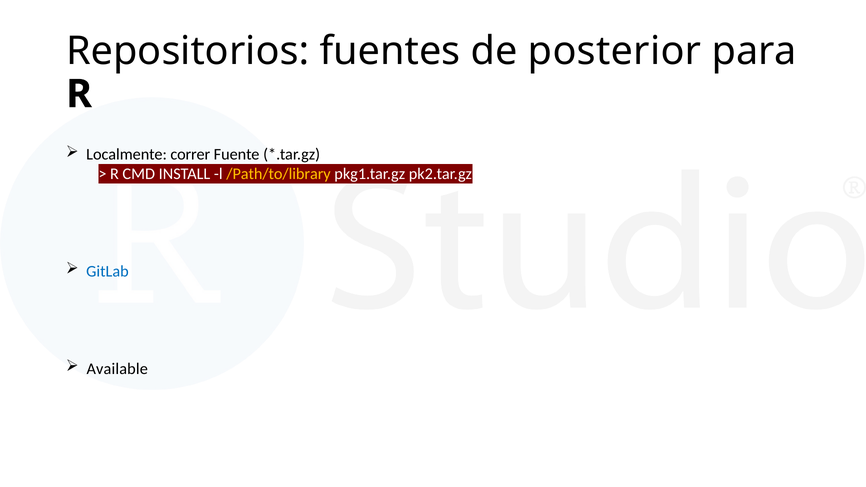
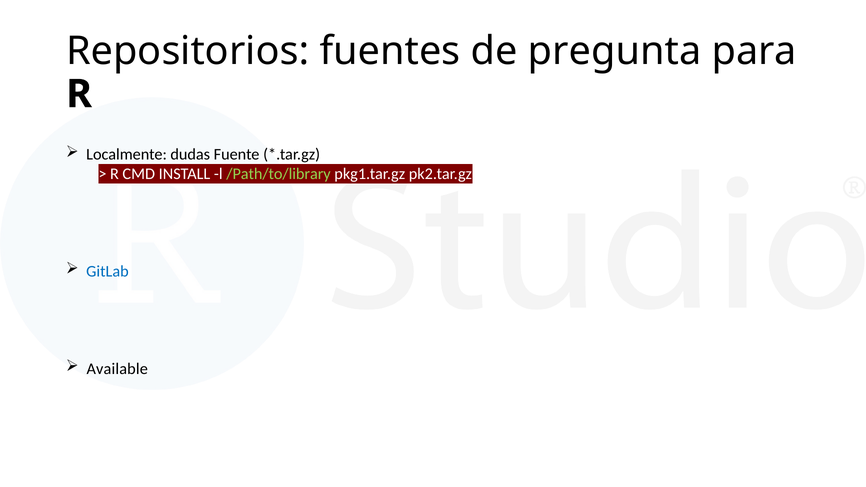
posterior: posterior -> pregunta
correr: correr -> dudas
/Path/to/library colour: yellow -> light green
